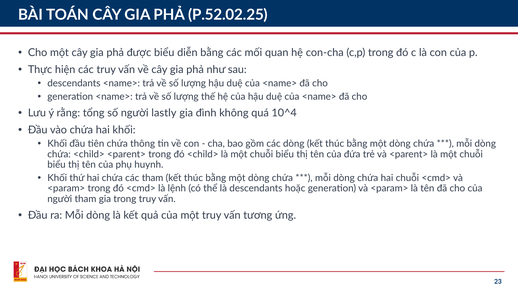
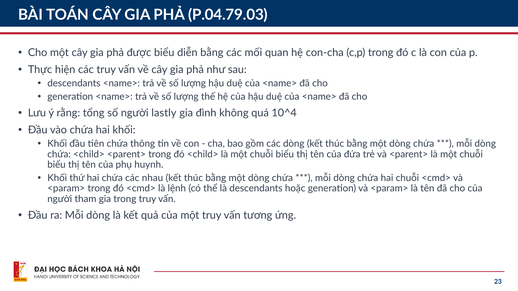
P.52.02.25: P.52.02.25 -> P.04.79.03
các tham: tham -> nhau
